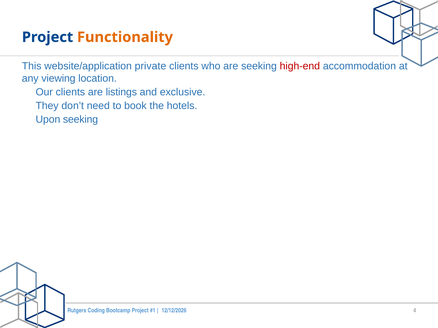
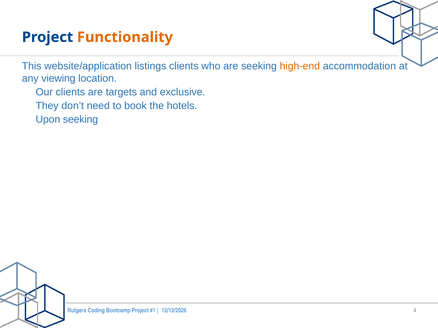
private: private -> listings
high-end colour: red -> orange
listings: listings -> targets
